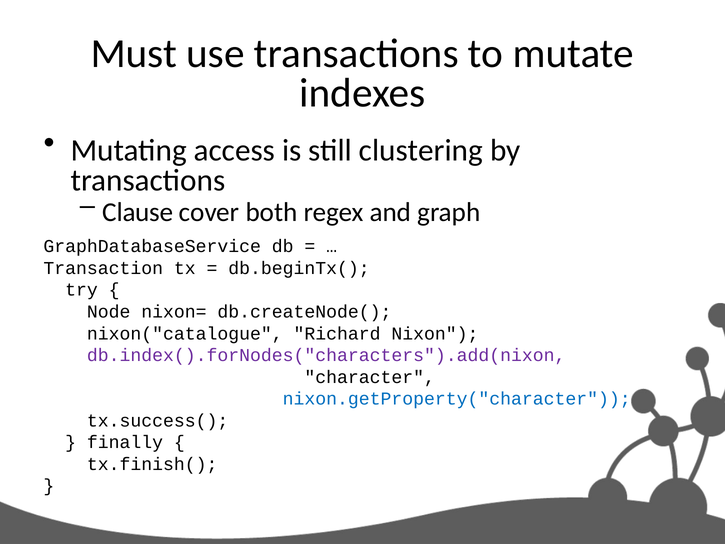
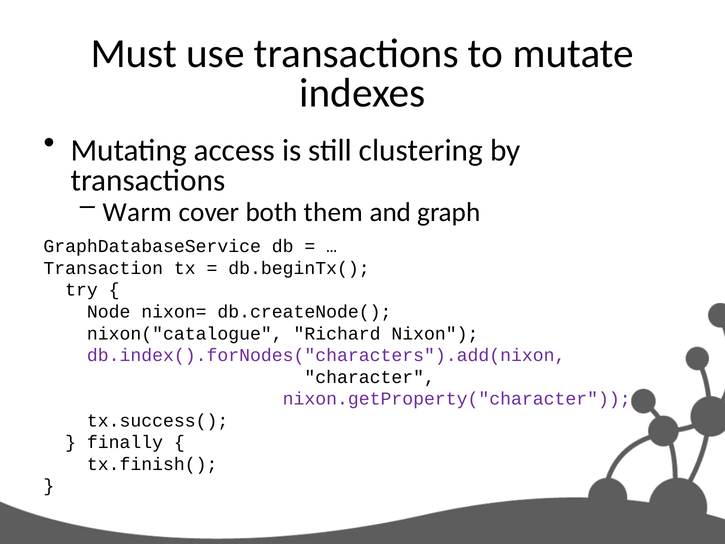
Clause: Clause -> Warm
regex: regex -> them
nixon.getProperty("character colour: blue -> purple
